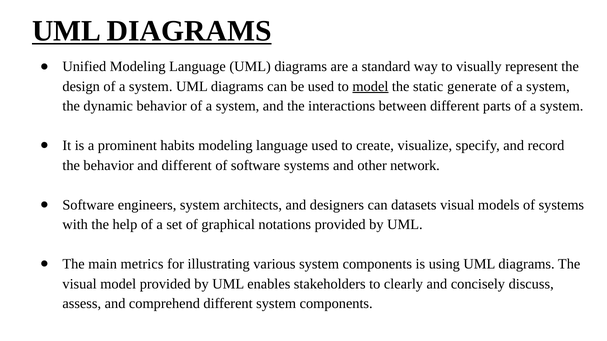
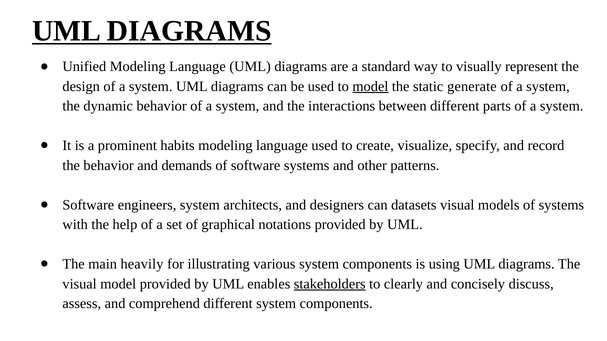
and different: different -> demands
network: network -> patterns
metrics: metrics -> heavily
stakeholders underline: none -> present
